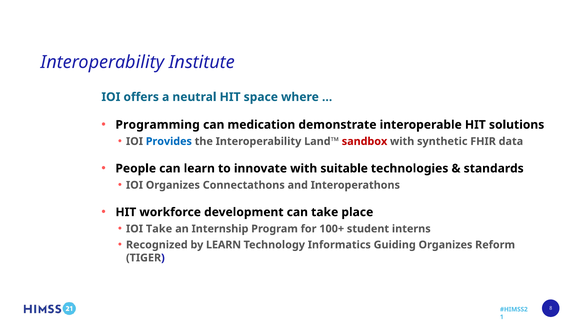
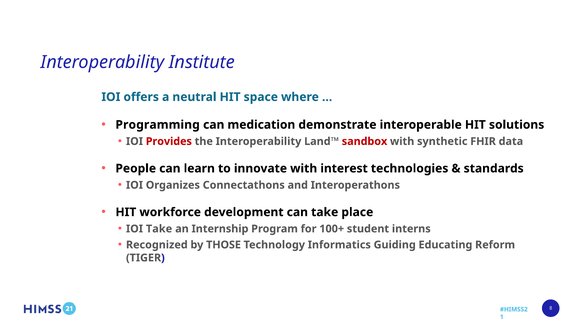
Provides colour: blue -> red
suitable: suitable -> interest
by LEARN: LEARN -> THOSE
Guiding Organizes: Organizes -> Educating
